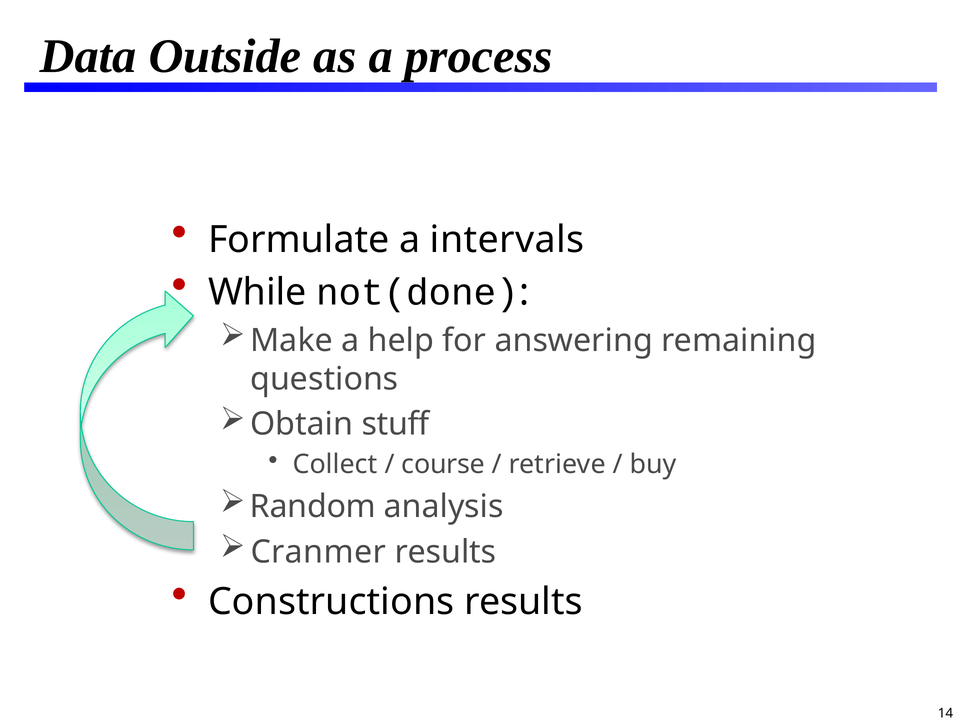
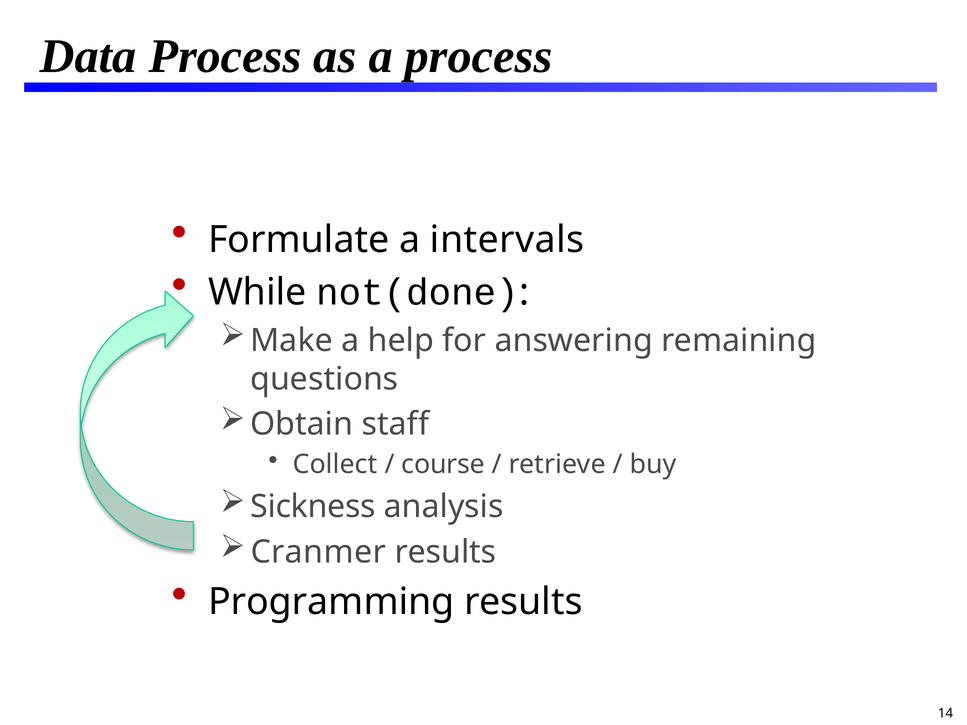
Data Outside: Outside -> Process
stuff: stuff -> staff
Random: Random -> Sickness
Constructions: Constructions -> Programming
